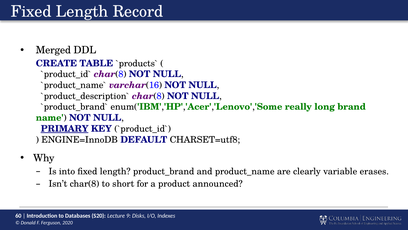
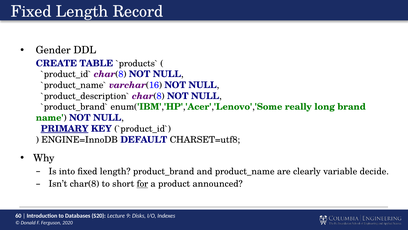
Merged: Merged -> Gender
erases: erases -> decide
for underline: none -> present
